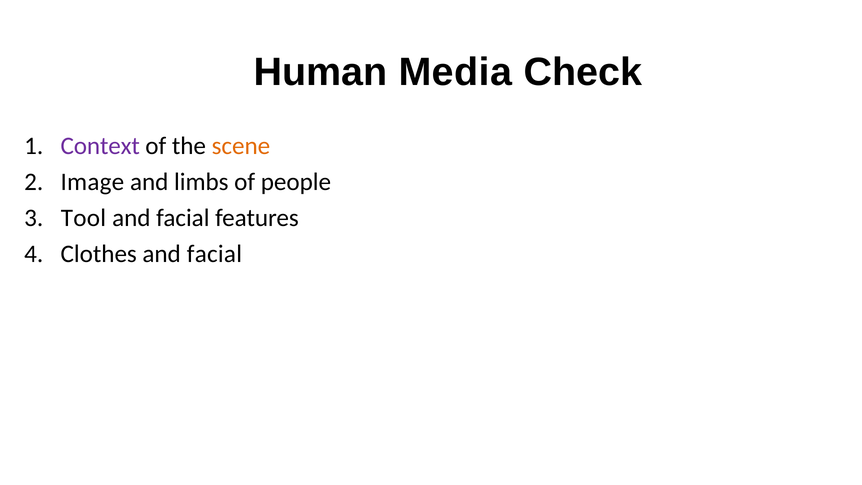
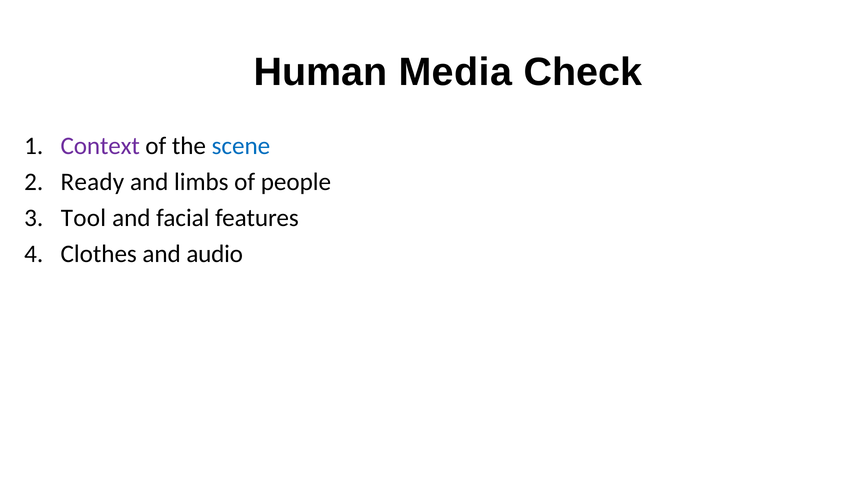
scene colour: orange -> blue
Image: Image -> Ready
Clothes and facial: facial -> audio
